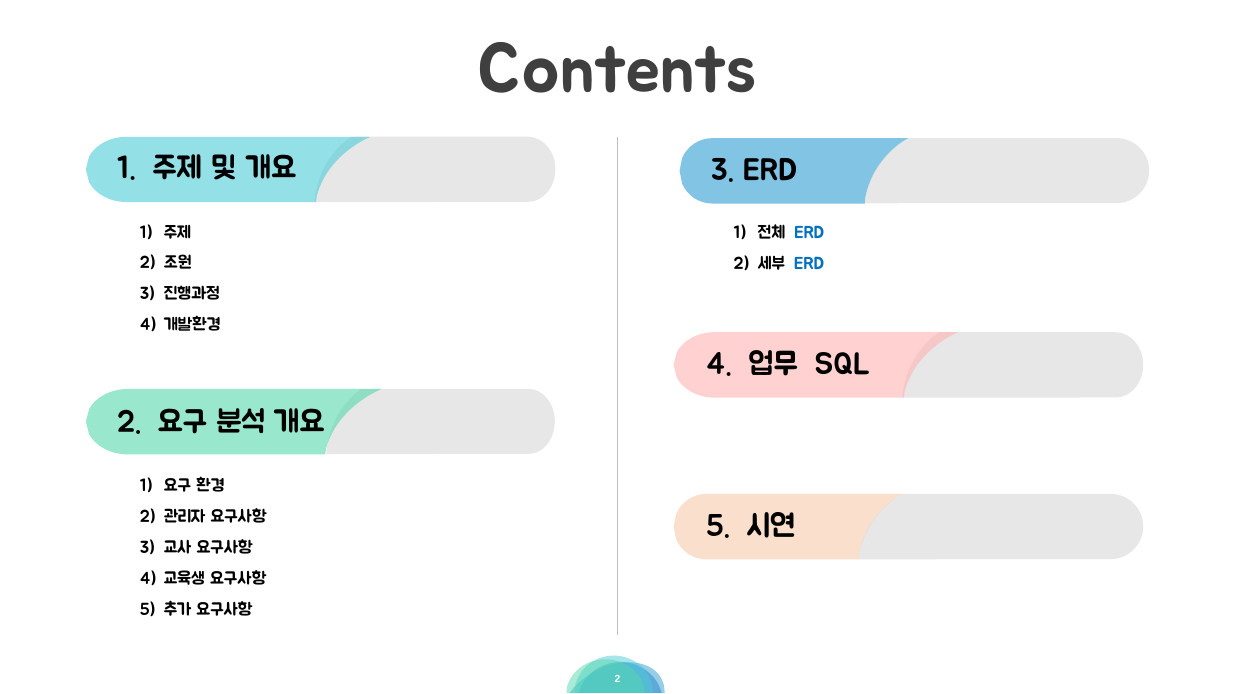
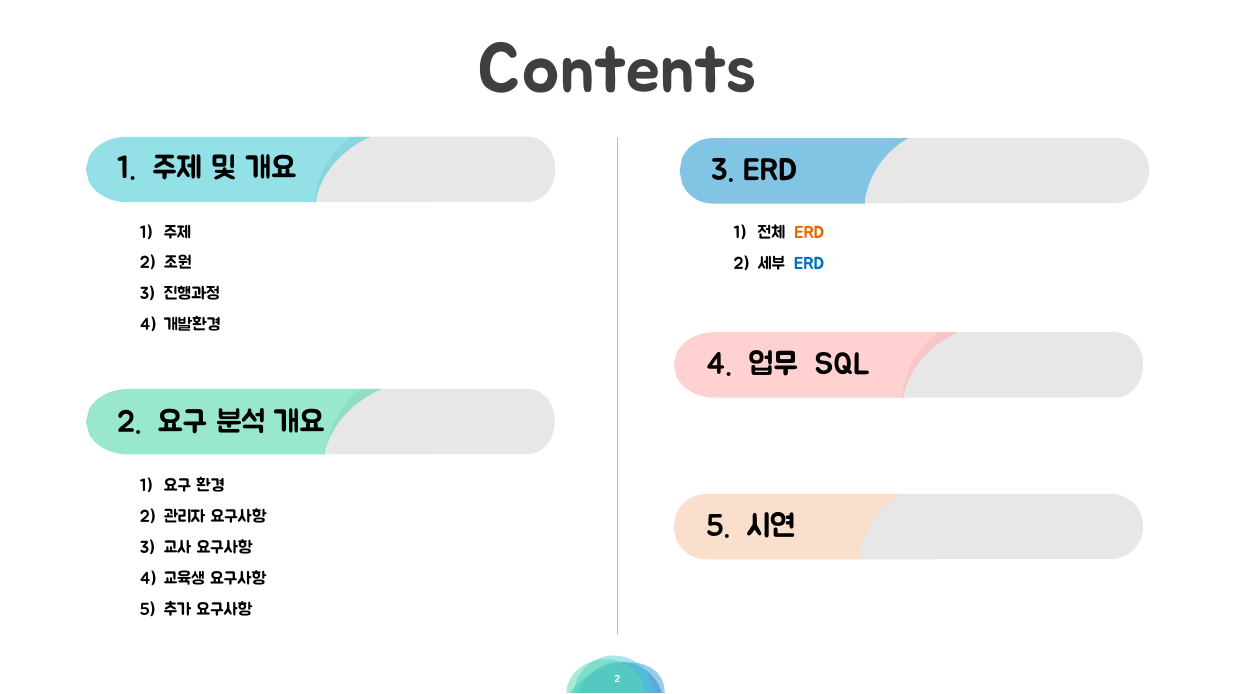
ERD at (809, 233) colour: blue -> orange
